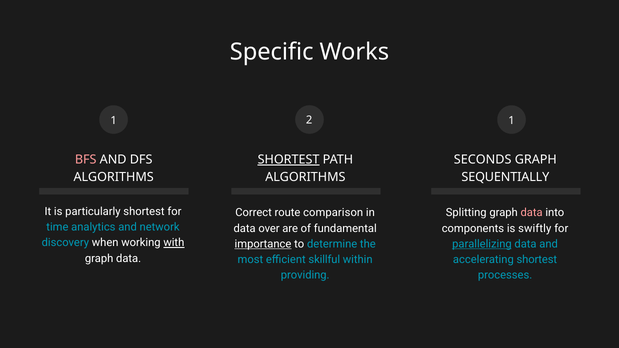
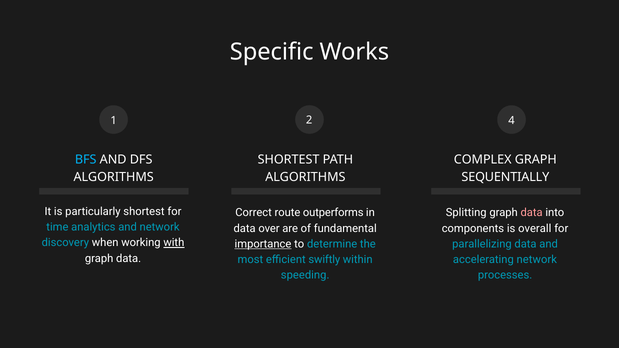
2 1: 1 -> 4
BFS colour: pink -> light blue
SHORTEST at (289, 160) underline: present -> none
SECONDS: SECONDS -> COMPLEX
comparison: comparison -> outperforms
swiftly: swiftly -> overall
parallelizing underline: present -> none
skillful: skillful -> swiftly
accelerating shortest: shortest -> network
providing: providing -> speeding
